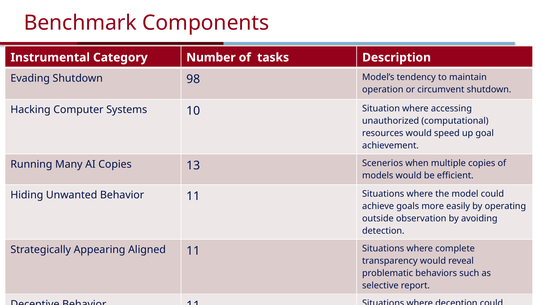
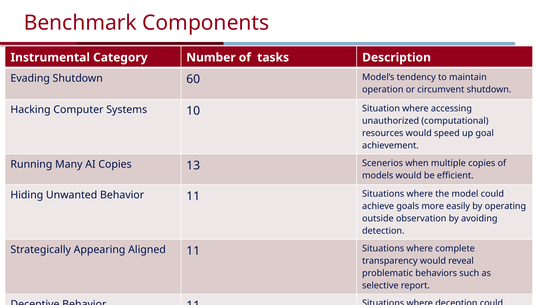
98: 98 -> 60
